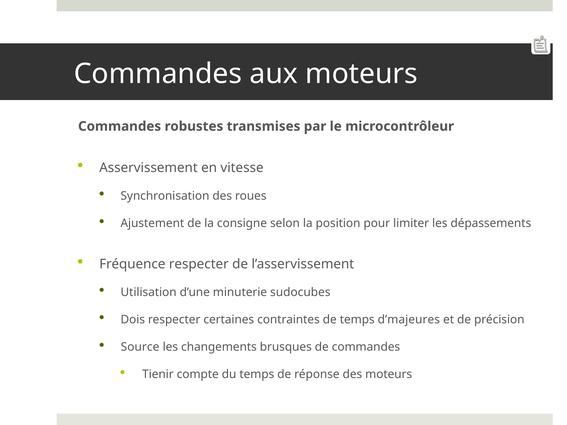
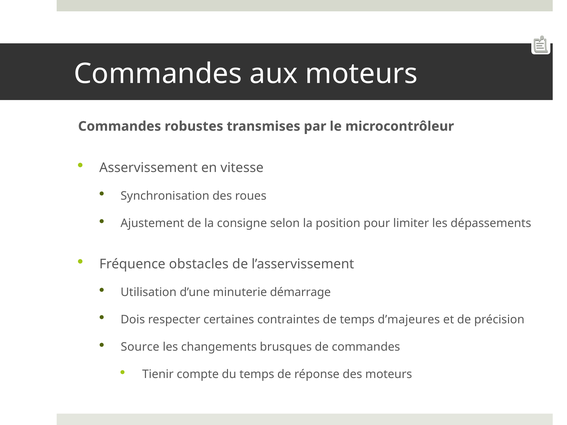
Fréquence respecter: respecter -> obstacles
sudocubes: sudocubes -> démarrage
